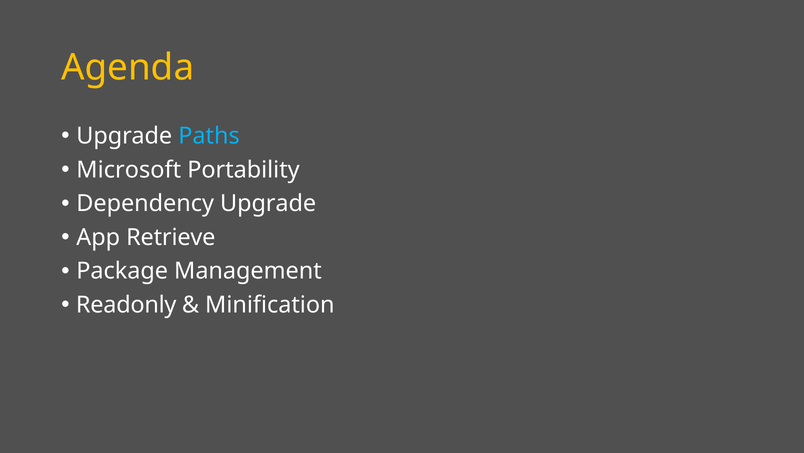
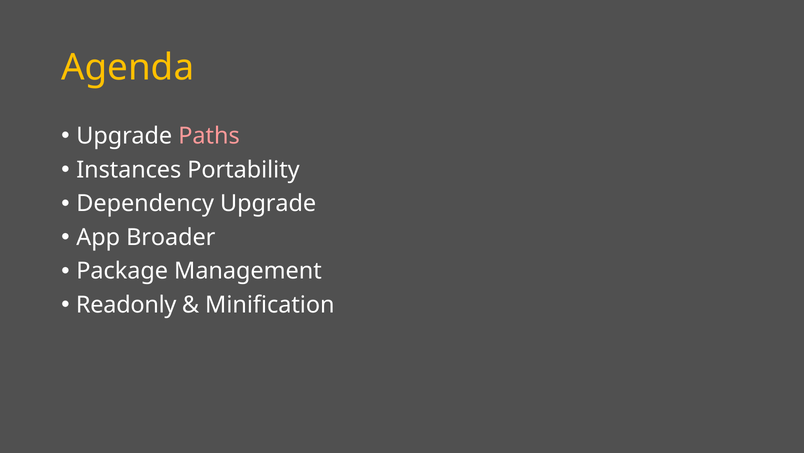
Paths colour: light blue -> pink
Microsoft: Microsoft -> Instances
Retrieve: Retrieve -> Broader
